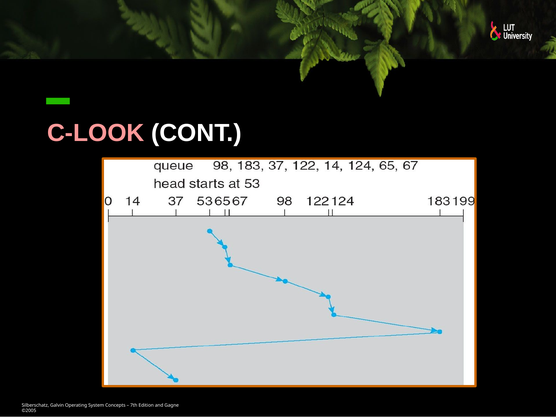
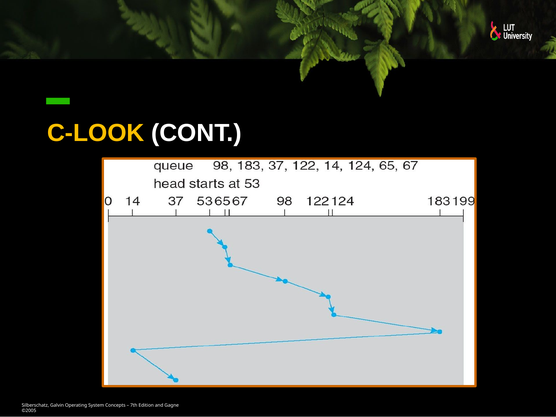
C-LOOK colour: pink -> yellow
